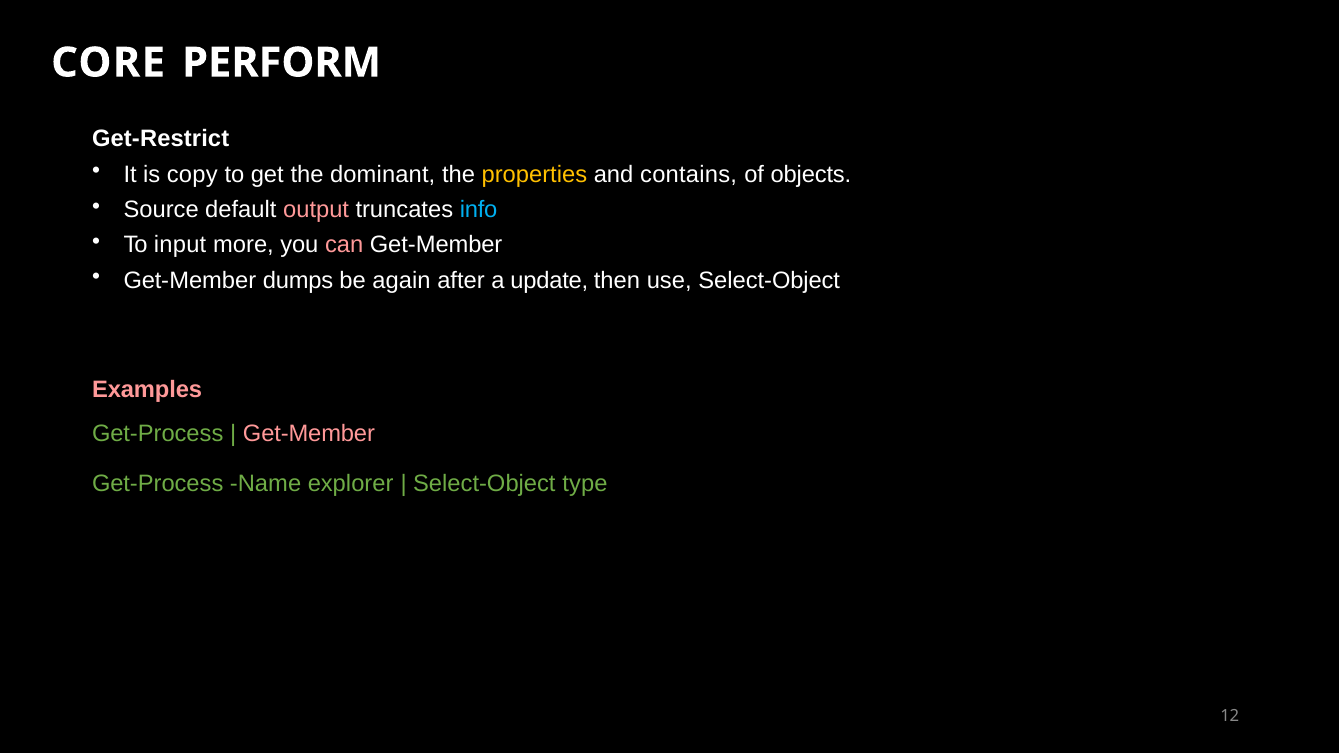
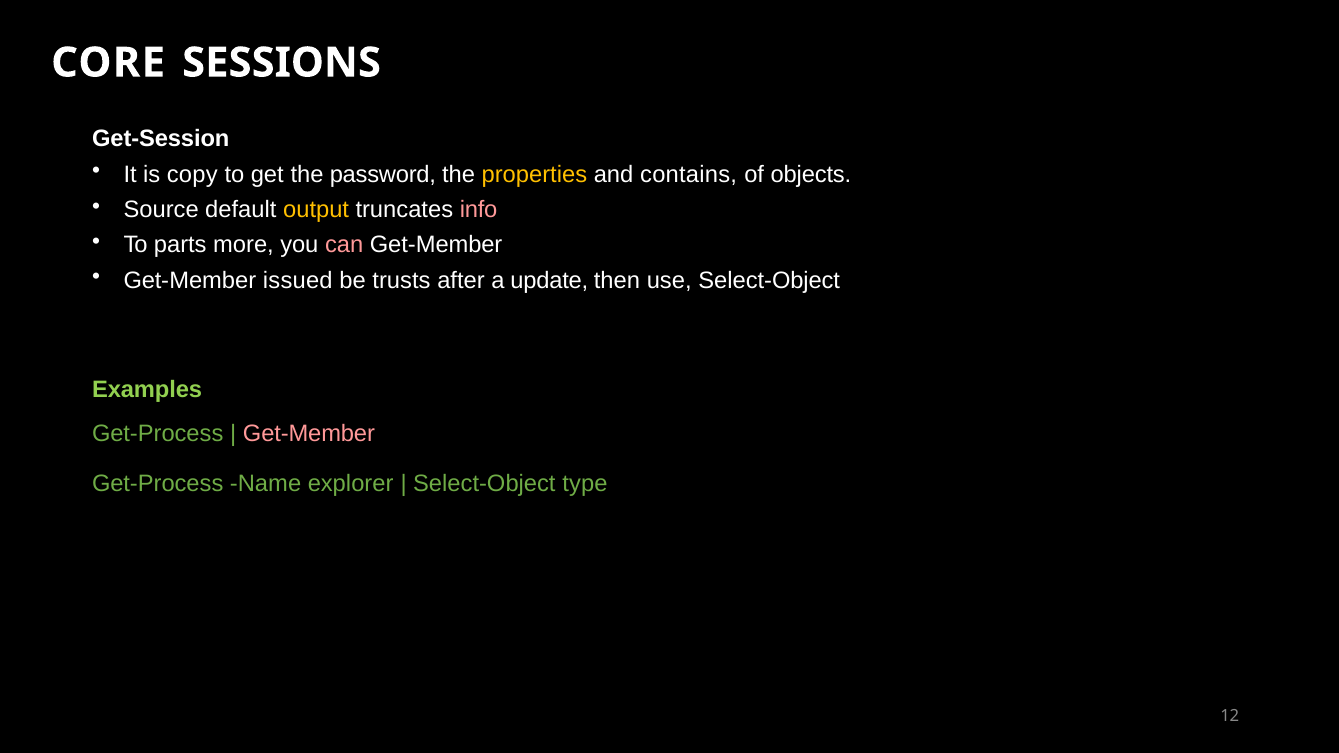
PERFORM: PERFORM -> SESSIONS
Get-Restrict: Get-Restrict -> Get-Session
dominant: dominant -> password
output colour: pink -> yellow
info colour: light blue -> pink
input: input -> parts
dumps: dumps -> issued
again: again -> trusts
Examples colour: pink -> light green
